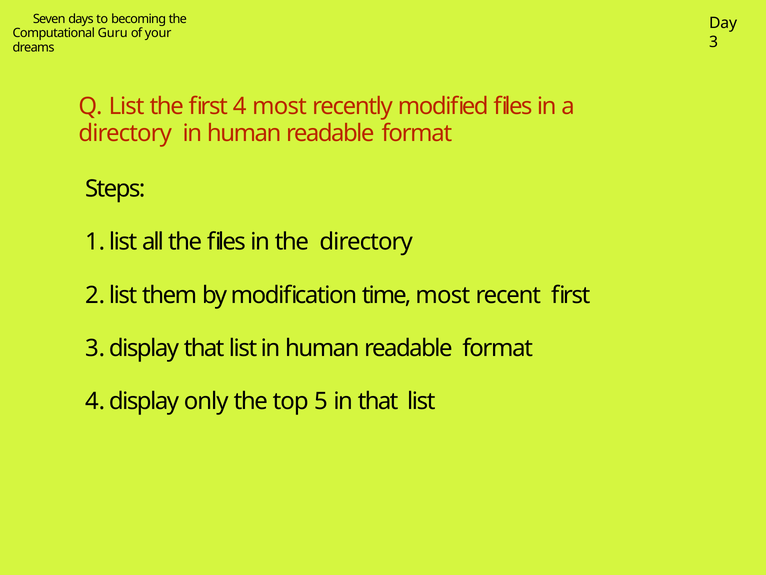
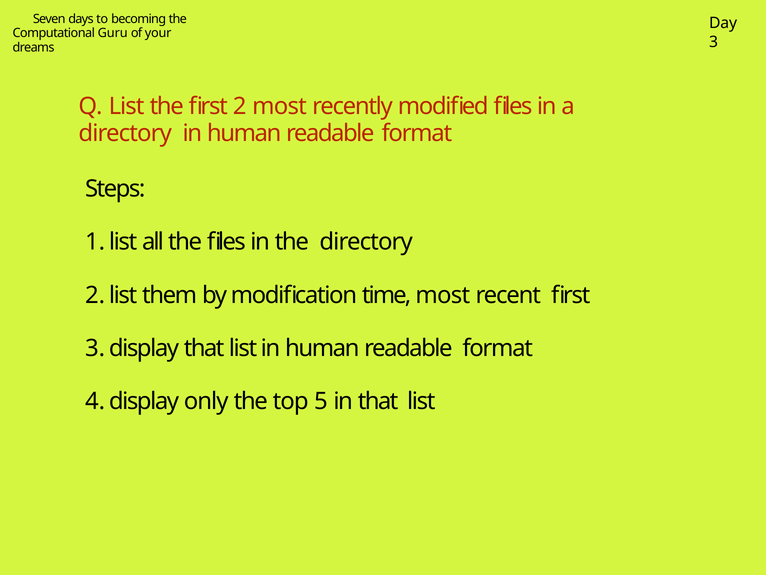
4: 4 -> 2
